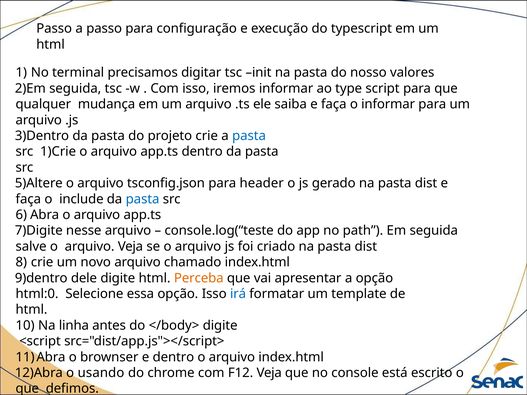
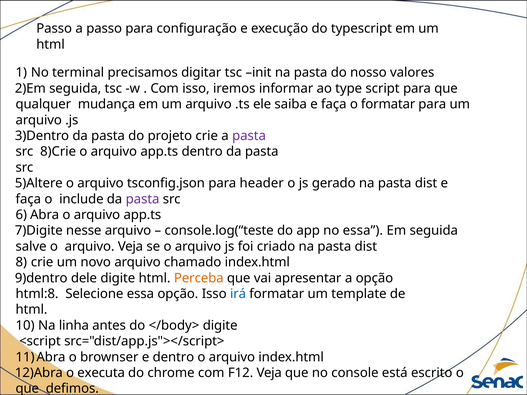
o informar: informar -> formatar
pasta at (249, 136) colour: blue -> purple
1)Crie: 1)Crie -> 8)Crie
pasta at (143, 199) colour: blue -> purple
no path: path -> essa
html:0: html:0 -> html:8
usando: usando -> executa
